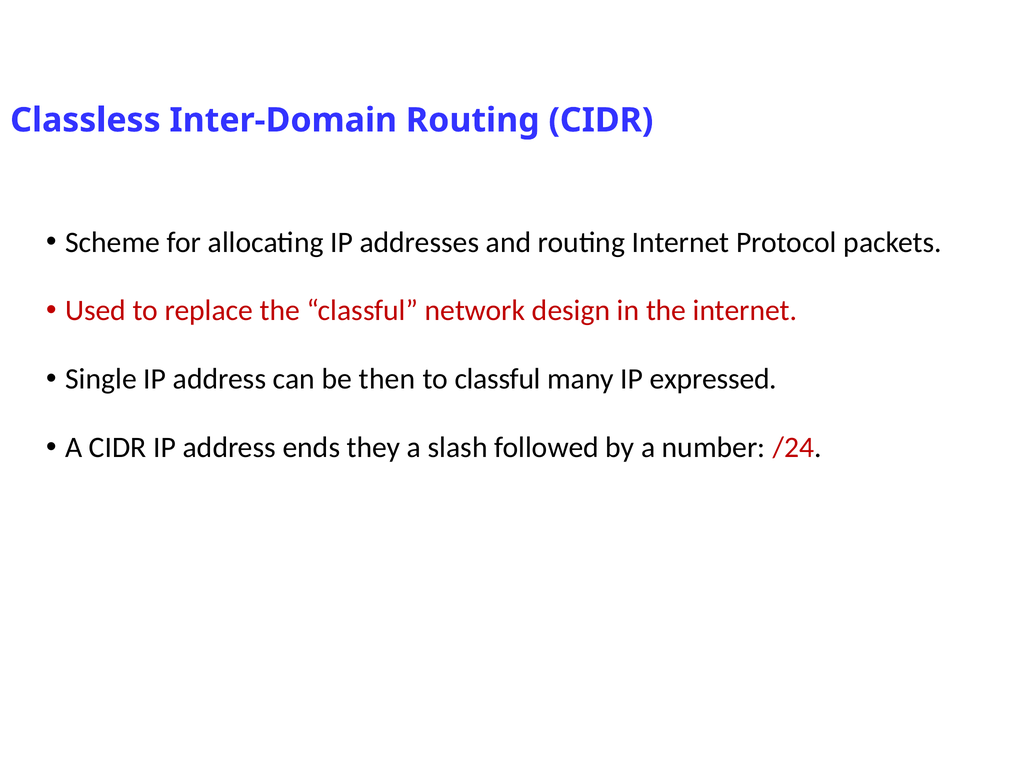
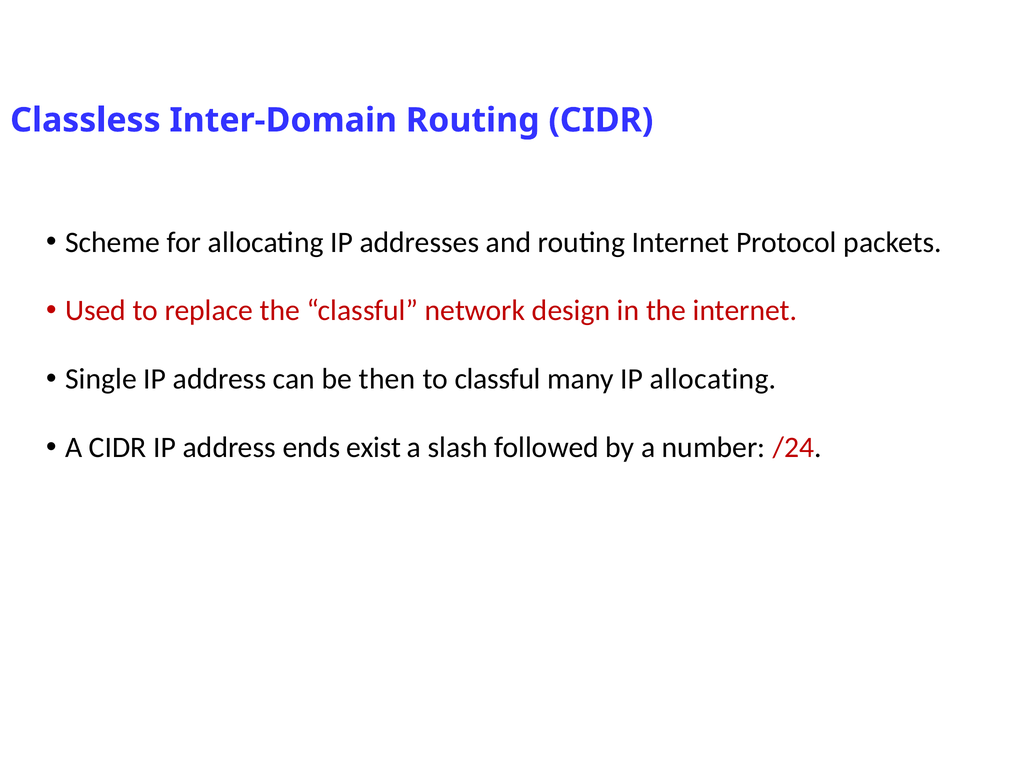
IP expressed: expressed -> allocating
they: they -> exist
